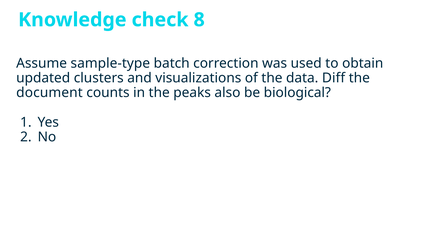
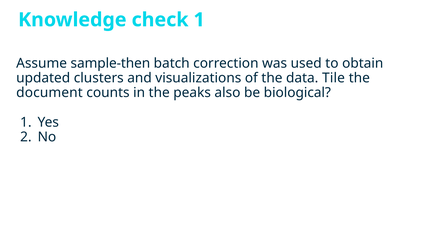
check 8: 8 -> 1
sample-type: sample-type -> sample-then
Diff: Diff -> Tile
